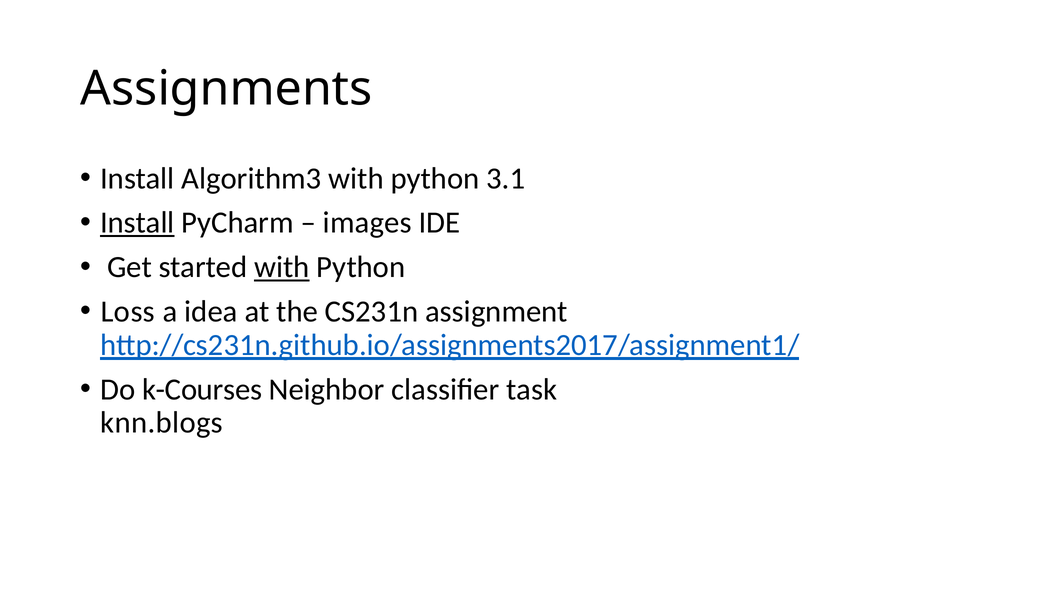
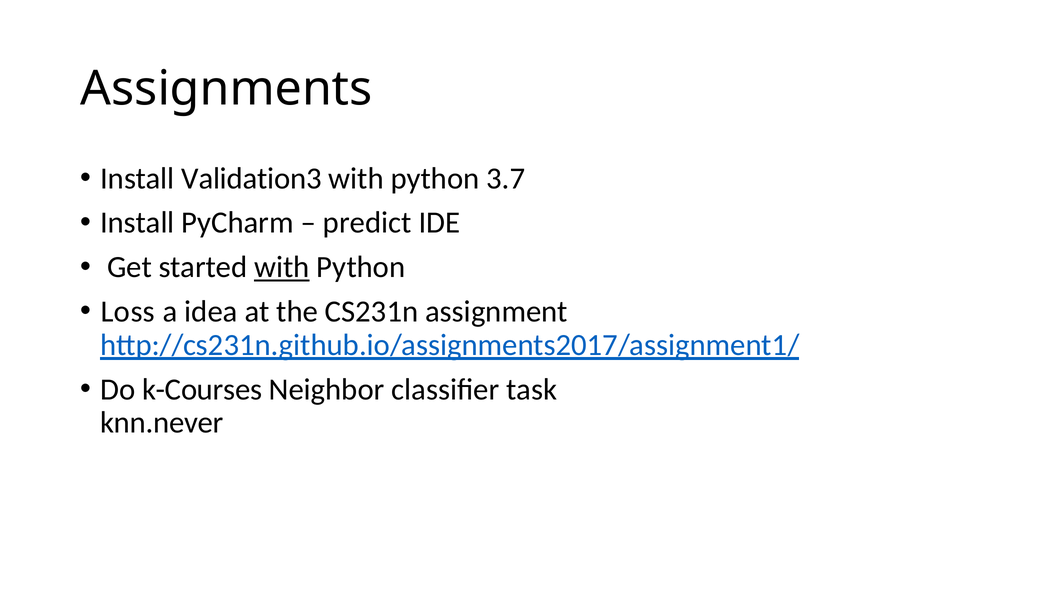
Algorithm3: Algorithm3 -> Validation3
3.1: 3.1 -> 3.7
Install at (137, 223) underline: present -> none
images: images -> predict
knn.blogs: knn.blogs -> knn.never
